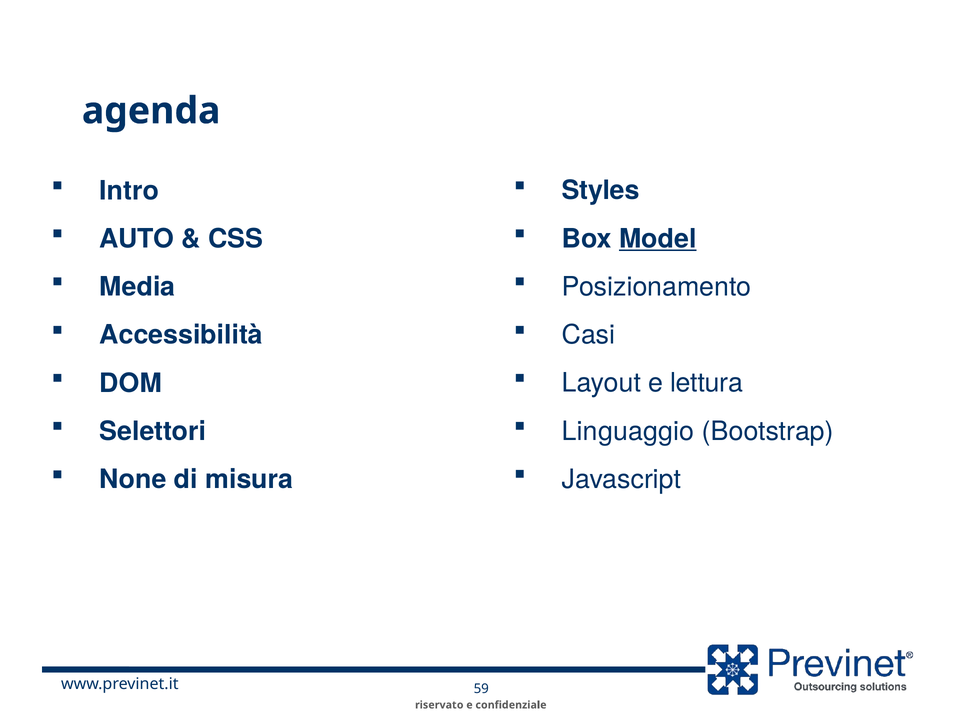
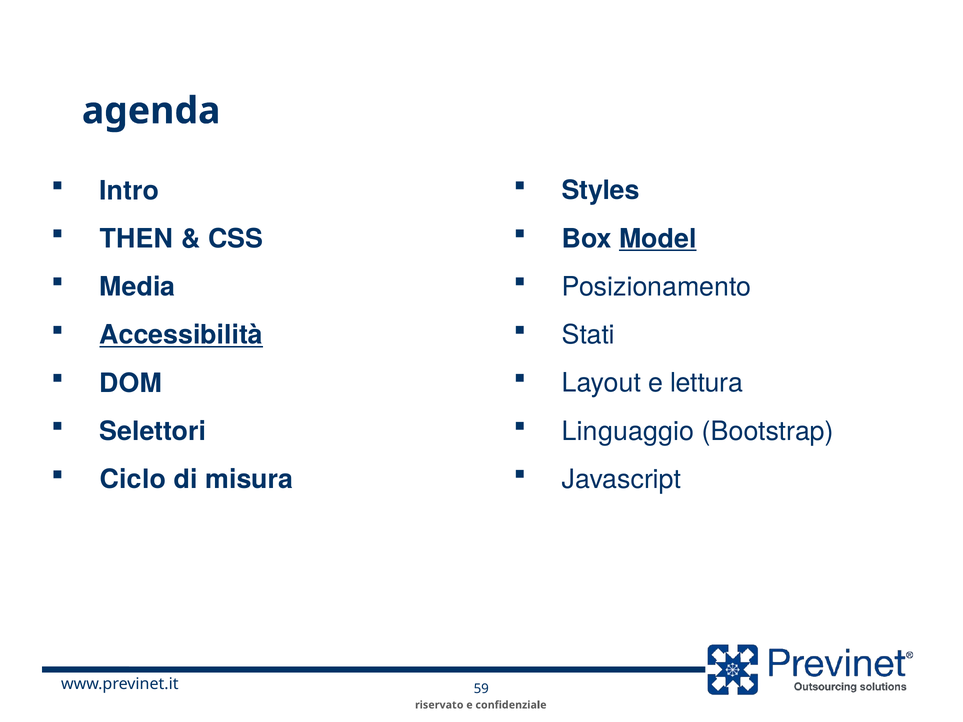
AUTO: AUTO -> THEN
Accessibilità underline: none -> present
Casi: Casi -> Stati
None: None -> Ciclo
